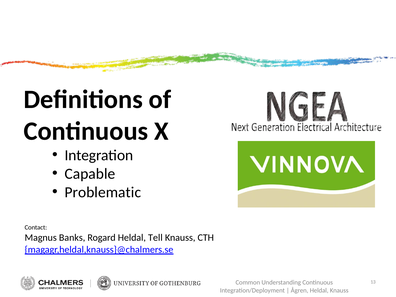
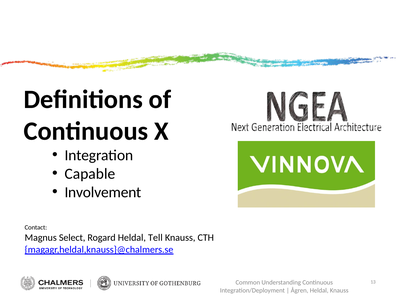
Problematic: Problematic -> Involvement
Banks: Banks -> Select
